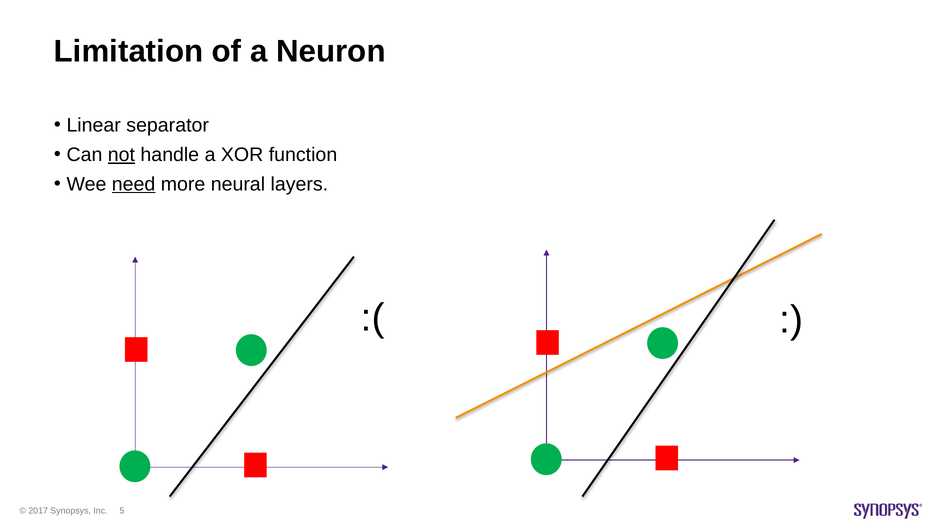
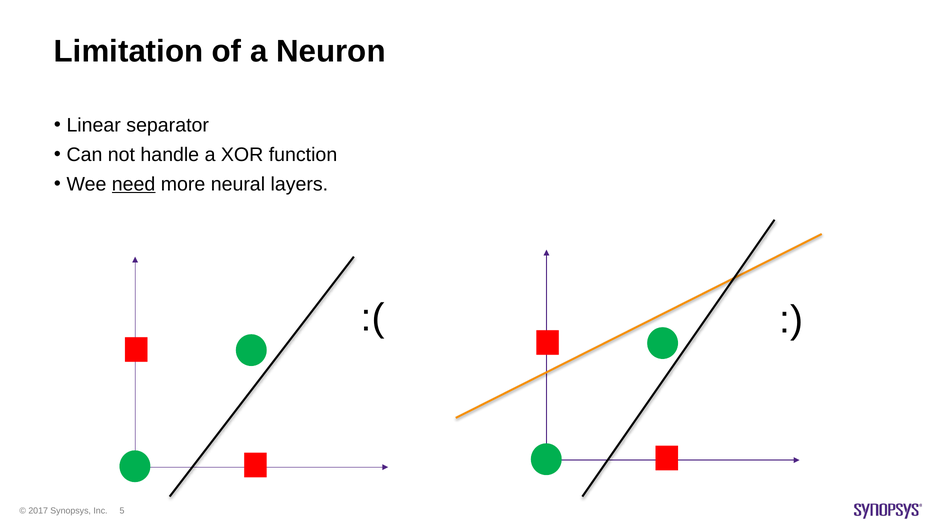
not underline: present -> none
